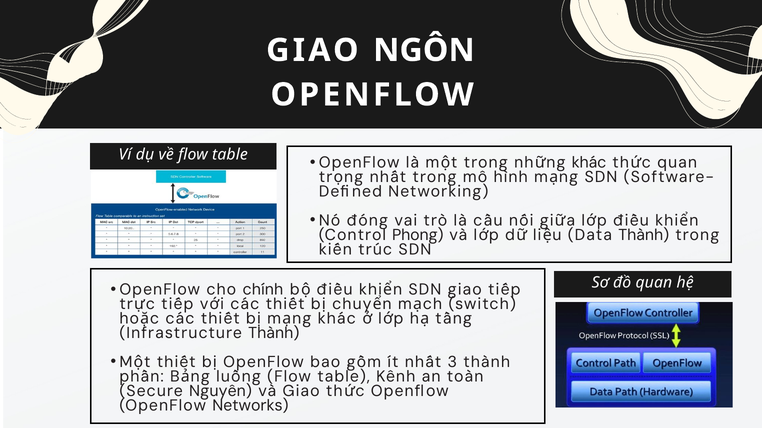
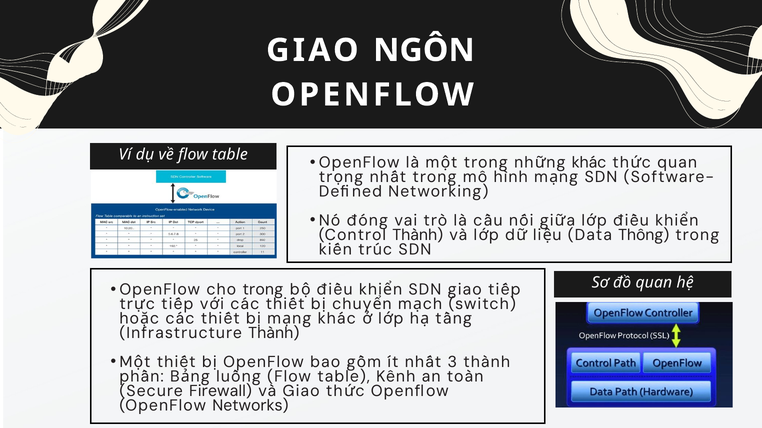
Control Phong: Phong -> Thành
Data Thành: Thành -> Thông
cho chính: chính -> trong
Nguyên: Nguyên -> Firewall
